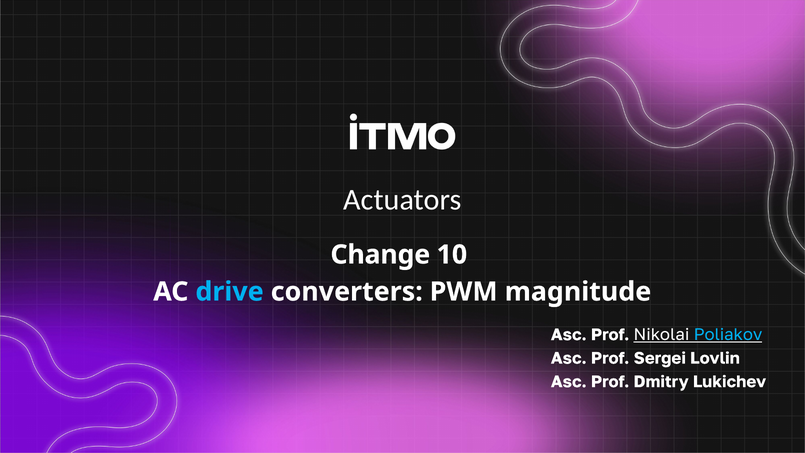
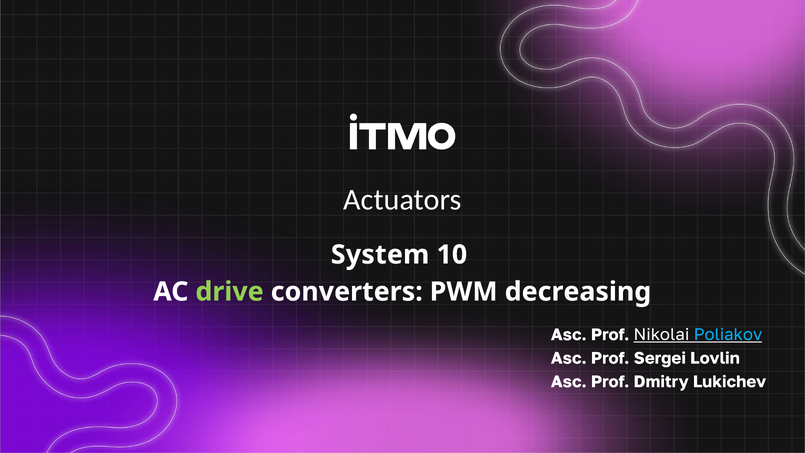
Change: Change -> System
drive colour: light blue -> light green
magnitude: magnitude -> decreasing
